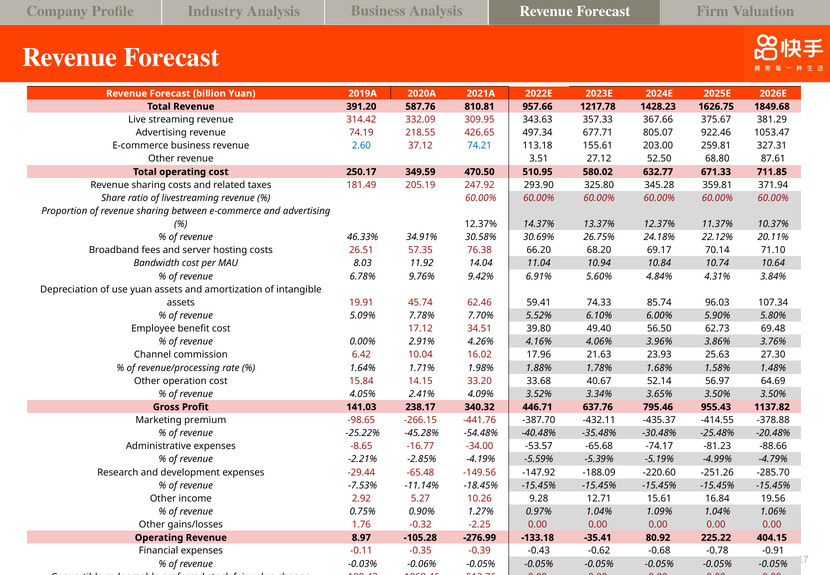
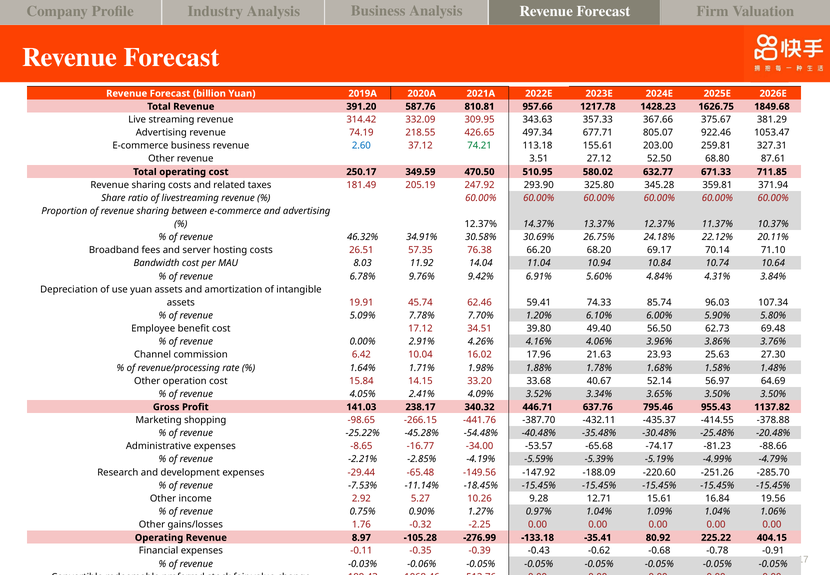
74.21 colour: blue -> green
46.33%: 46.33% -> 46.32%
5.52%: 5.52% -> 1.20%
premium: premium -> shopping
